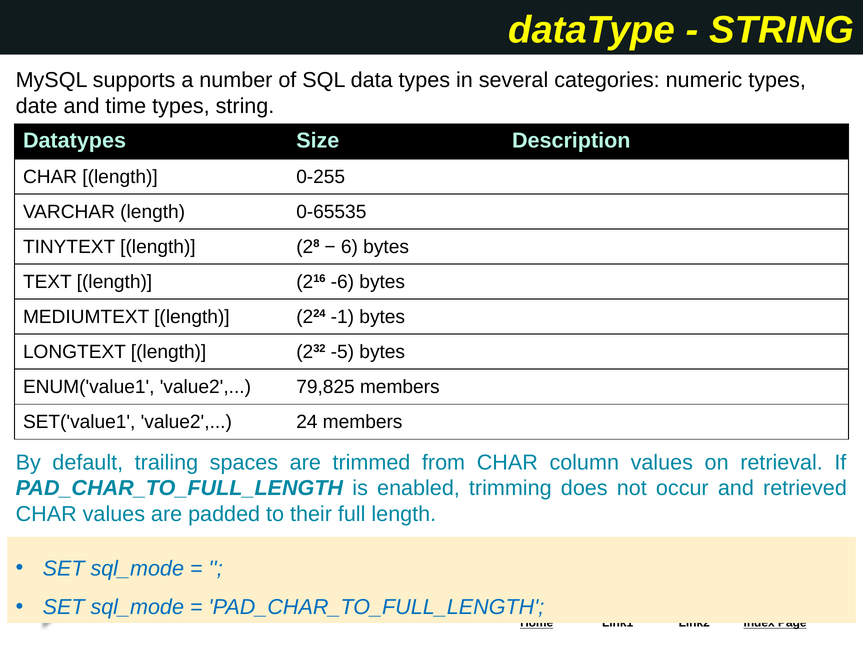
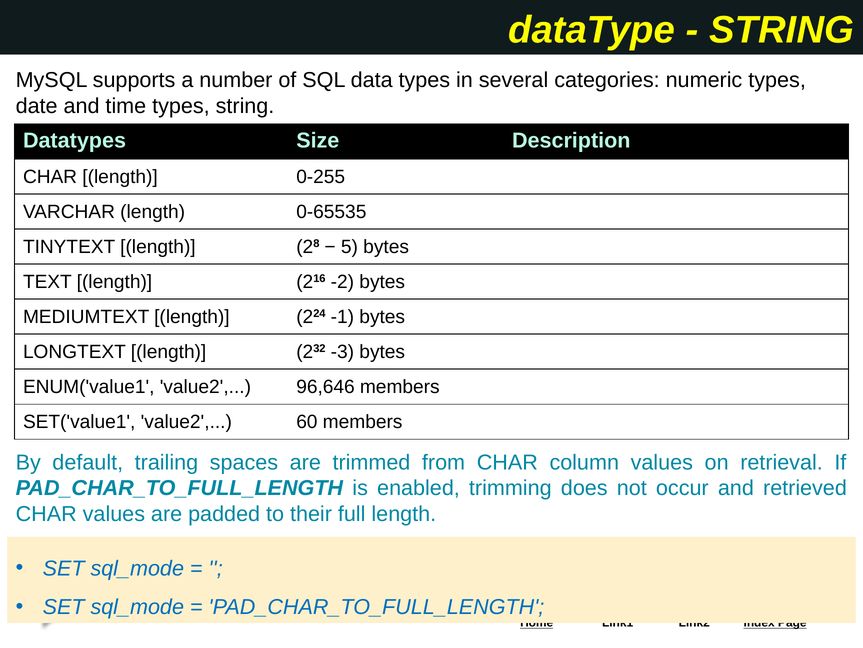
6: 6 -> 5
-6: -6 -> -2
-5: -5 -> -3
79,825: 79,825 -> 96,646
24: 24 -> 60
